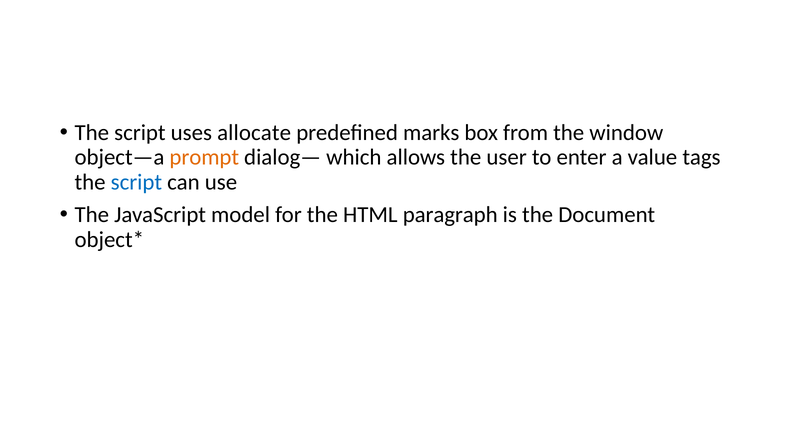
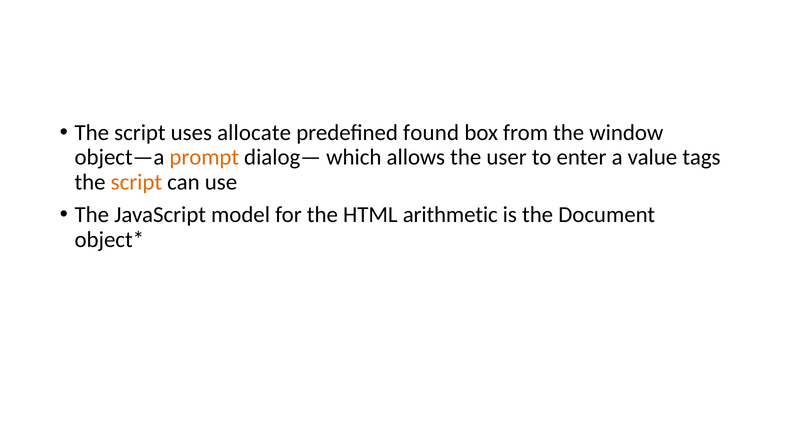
marks: marks -> found
script at (136, 182) colour: blue -> orange
paragraph: paragraph -> arithmetic
